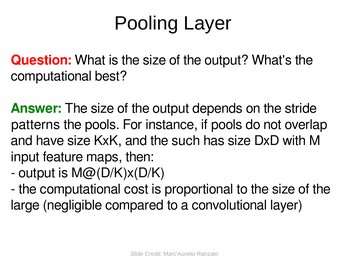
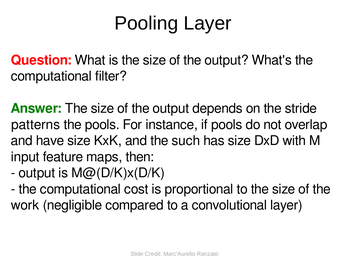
best: best -> filter
large: large -> work
